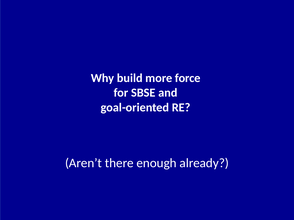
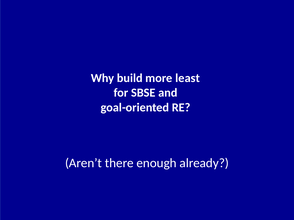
force: force -> least
